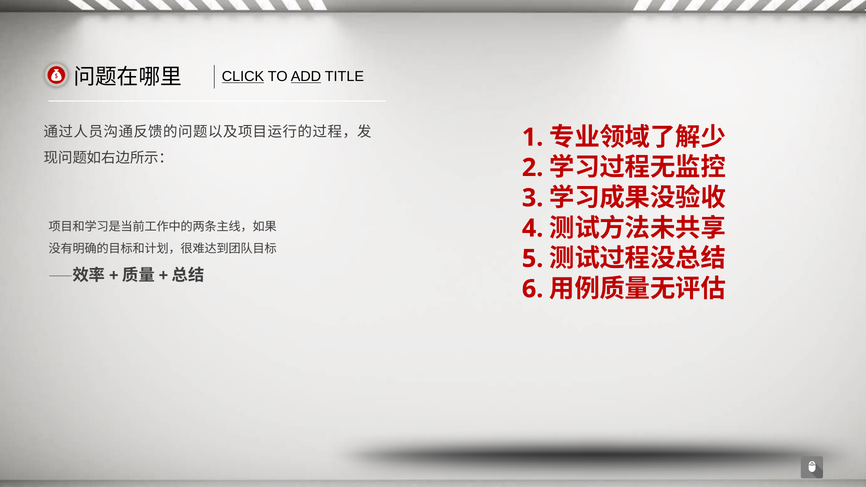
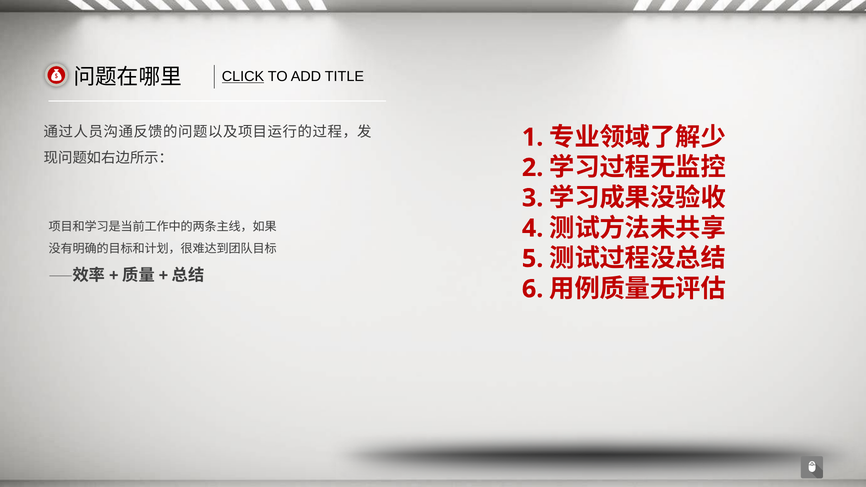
ADD underline: present -> none
